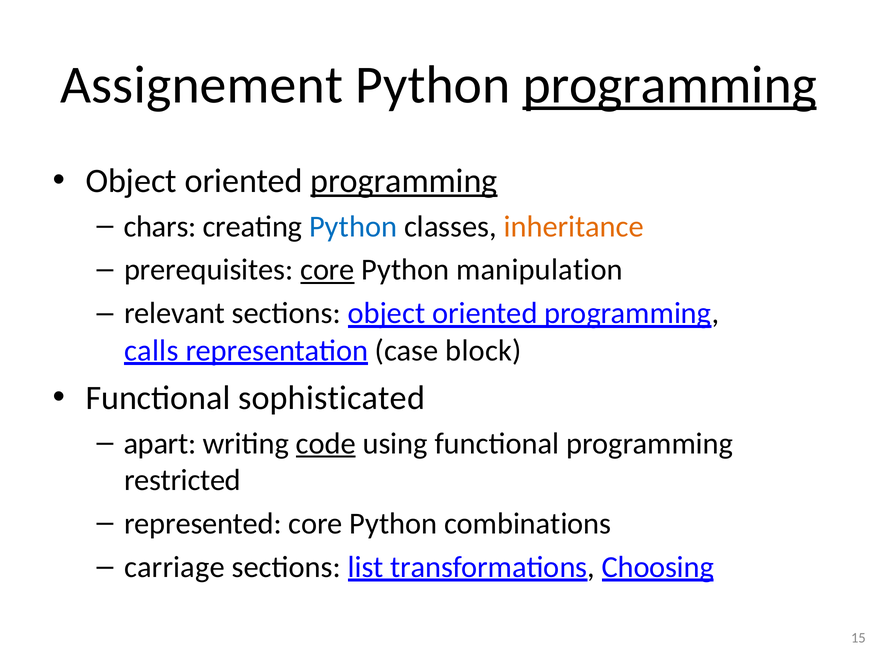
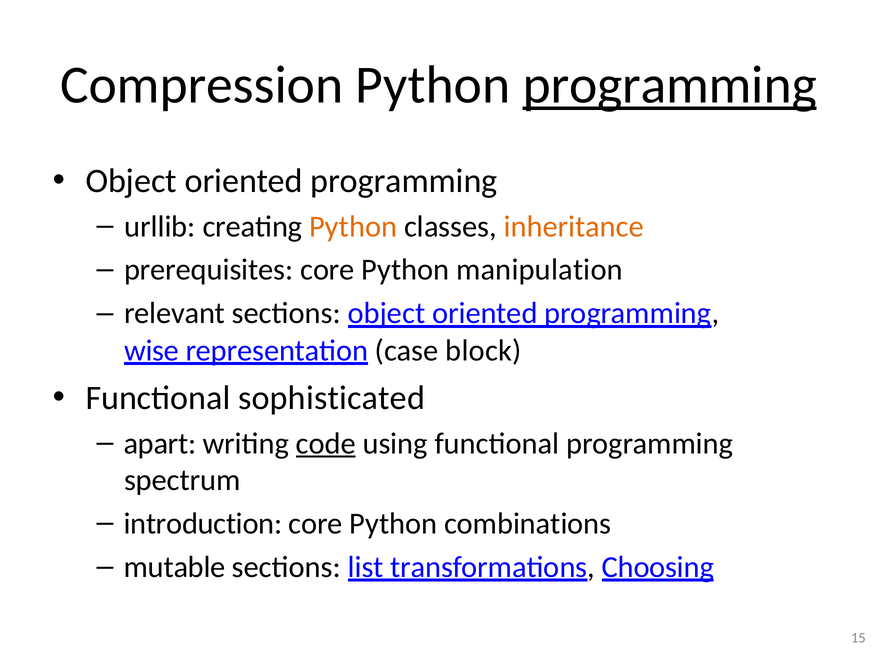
Assignement: Assignement -> Compression
programming at (404, 181) underline: present -> none
chars: chars -> urllib
Python at (353, 226) colour: blue -> orange
core at (327, 270) underline: present -> none
calls: calls -> wise
restricted: restricted -> spectrum
represented: represented -> introduction
carriage: carriage -> mutable
